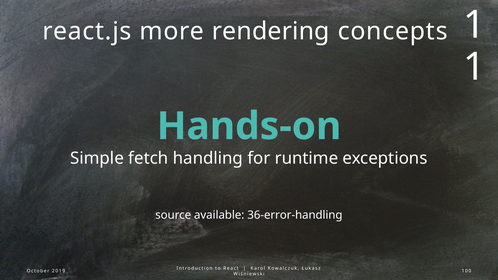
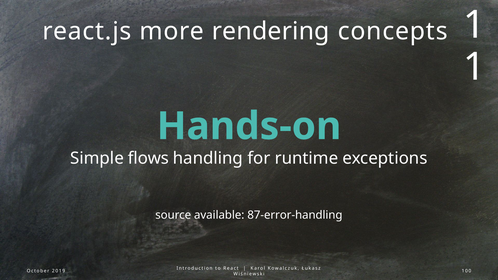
fetch: fetch -> flows
36-error-handling: 36-error-handling -> 87-error-handling
